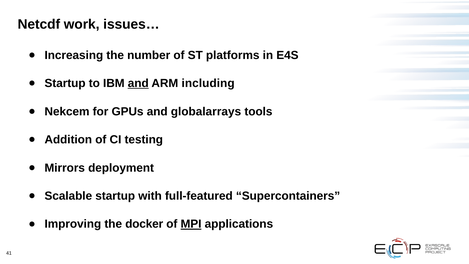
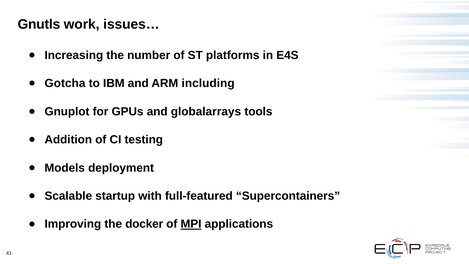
Netcdf: Netcdf -> Gnutls
Startup at (65, 83): Startup -> Gotcha
and at (138, 83) underline: present -> none
Nekcem: Nekcem -> Gnuplot
Mirrors: Mirrors -> Models
